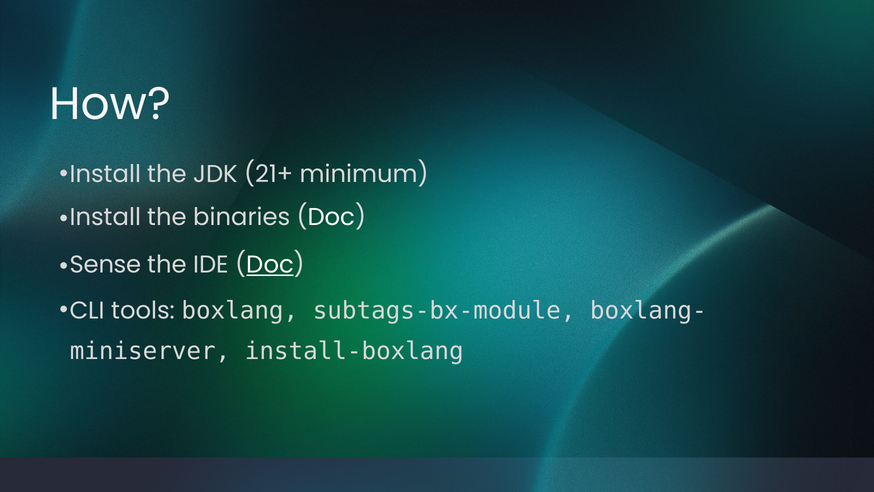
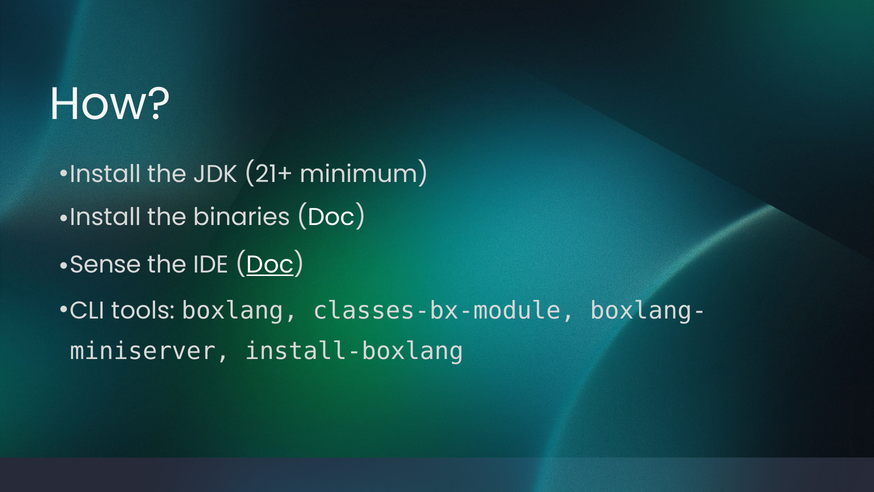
subtags-bx-module: subtags-bx-module -> classes-bx-module
